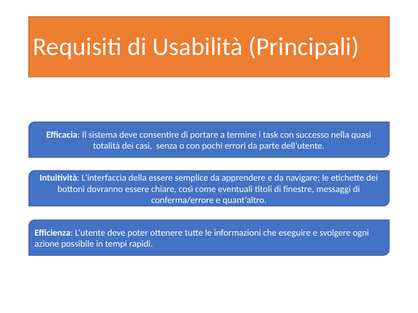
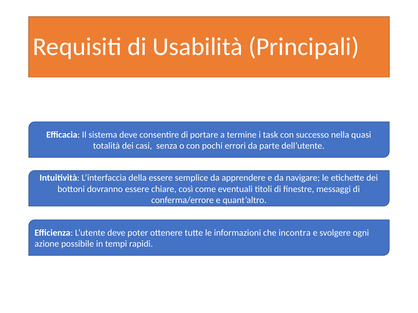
eseguire: eseguire -> incontra
